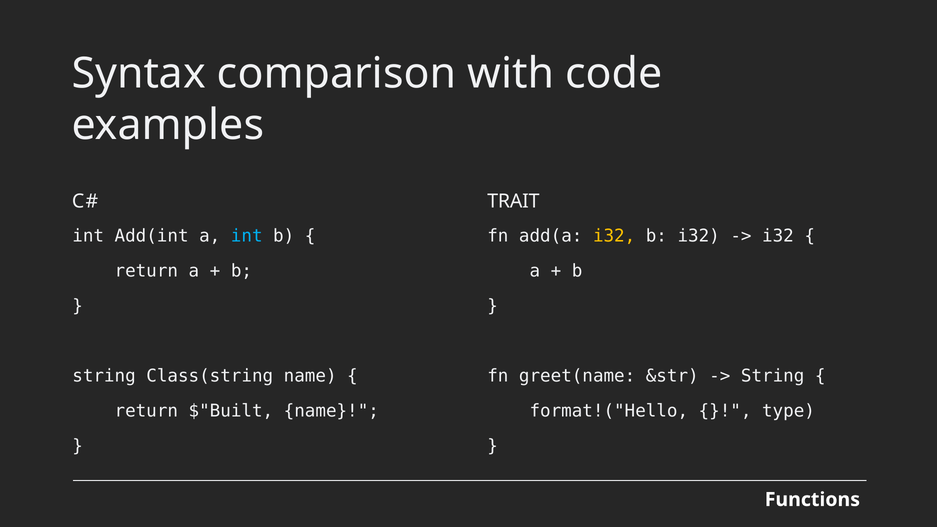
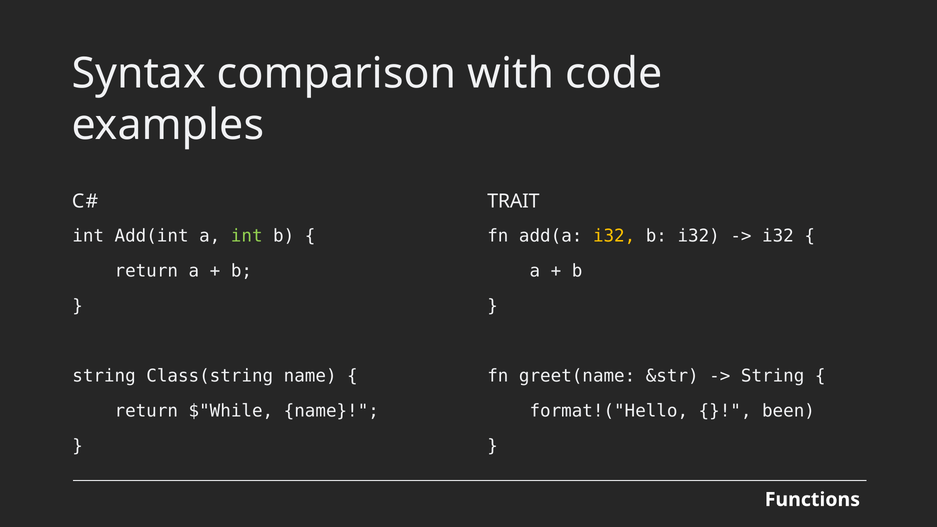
int at (247, 236) colour: light blue -> light green
$"Built: $"Built -> $"While
type: type -> been
